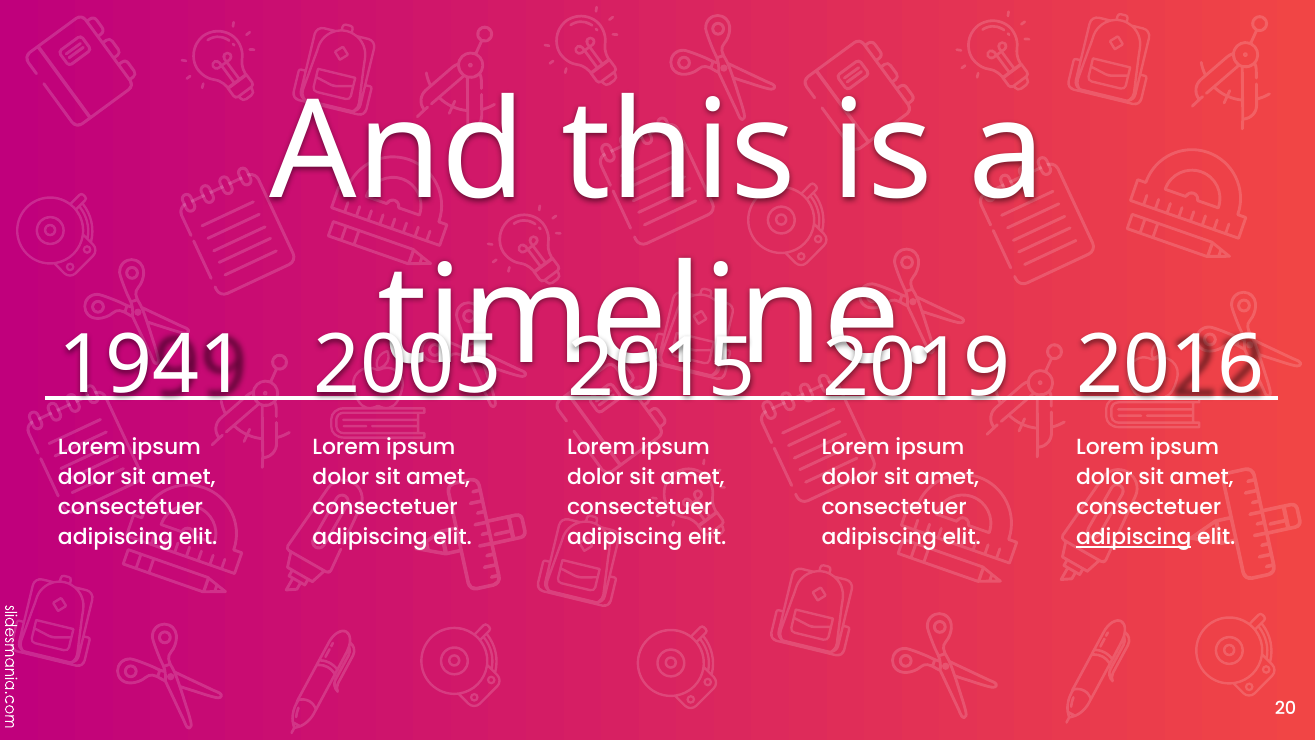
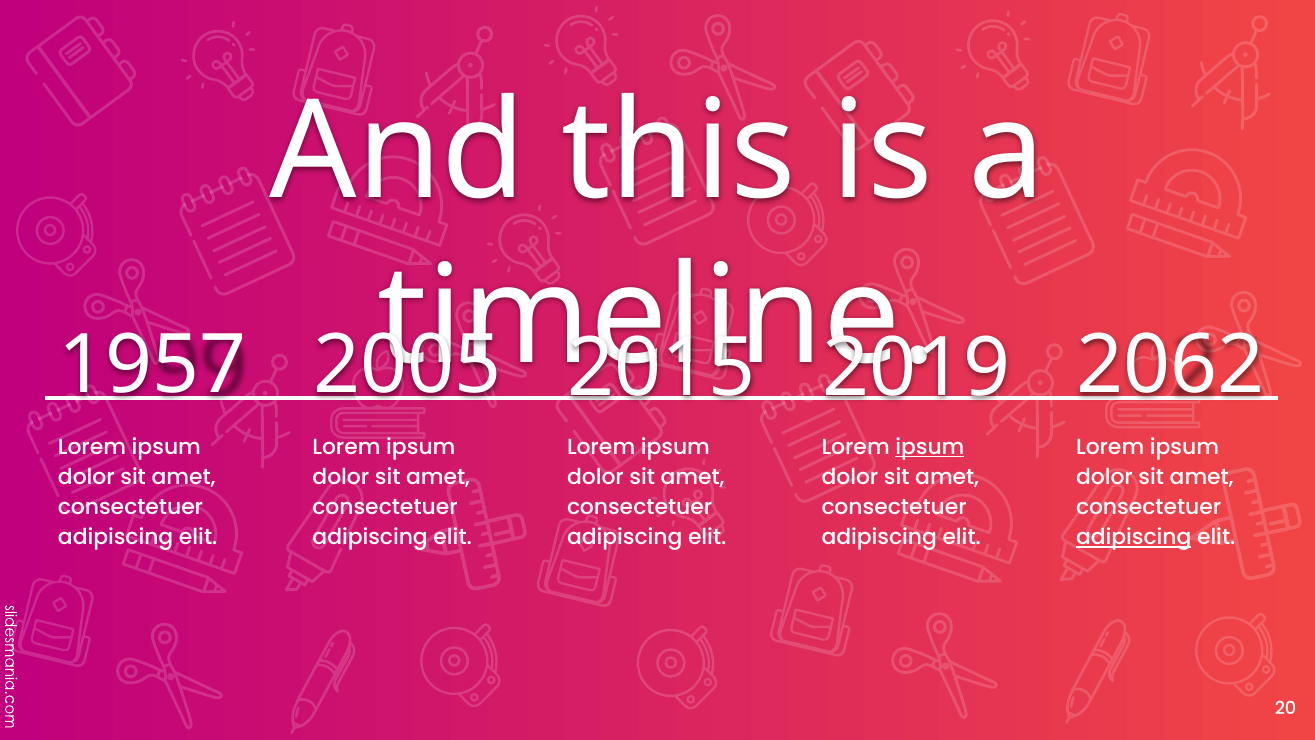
1941: 1941 -> 1957
2016: 2016 -> 2062
ipsum at (930, 447) underline: none -> present
